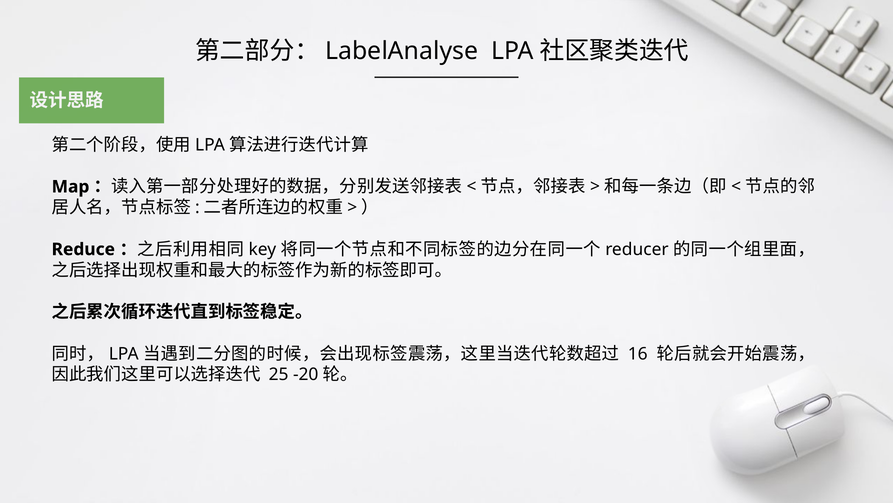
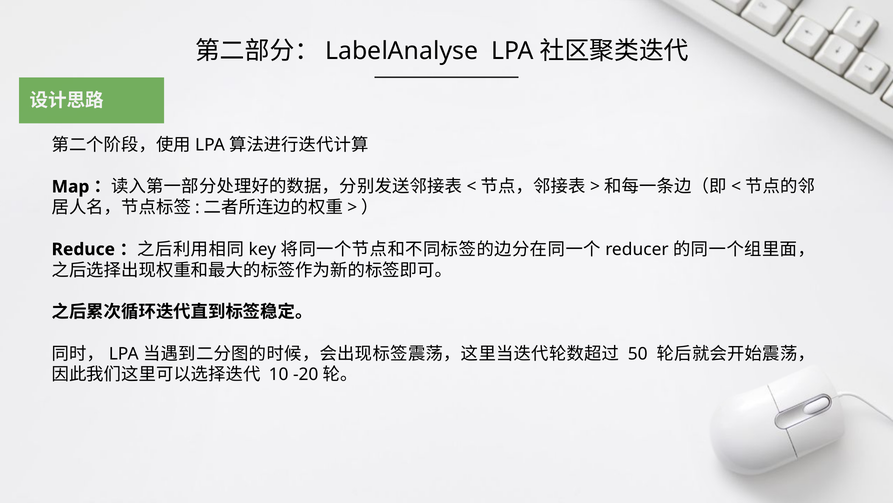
16: 16 -> 50
25: 25 -> 10
